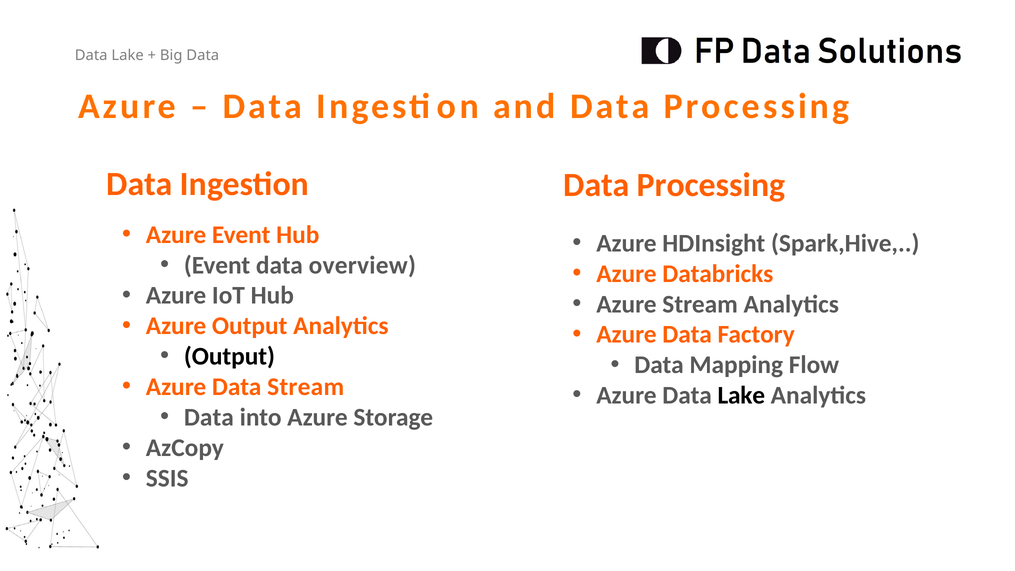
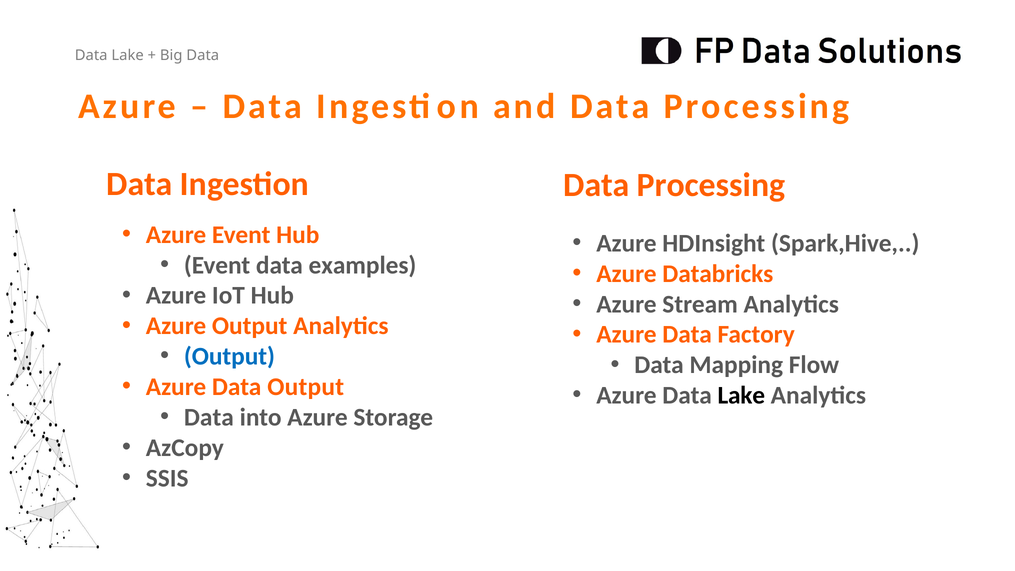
overview: overview -> examples
Output at (229, 356) colour: black -> blue
Data Stream: Stream -> Output
